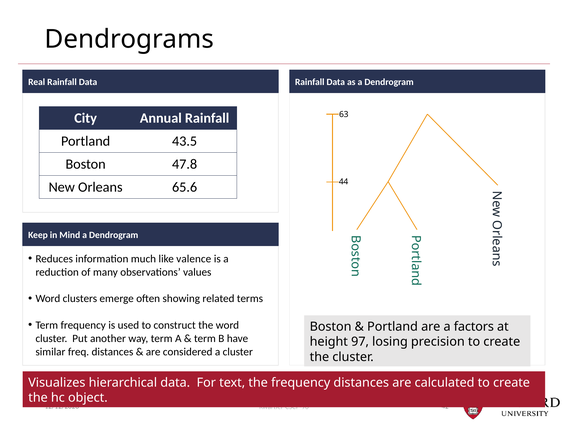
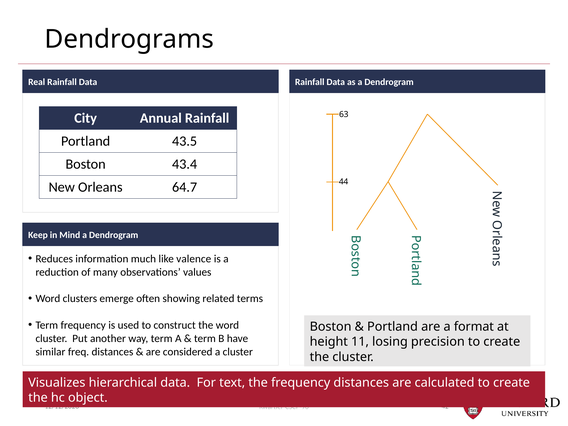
47.8: 47.8 -> 43.4
65.6: 65.6 -> 64.7
factors: factors -> format
97: 97 -> 11
